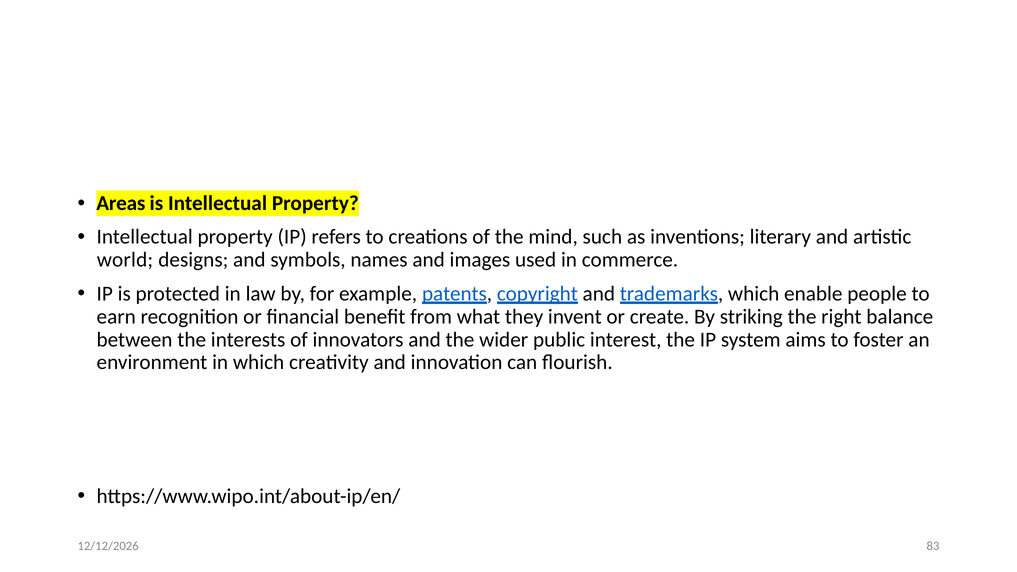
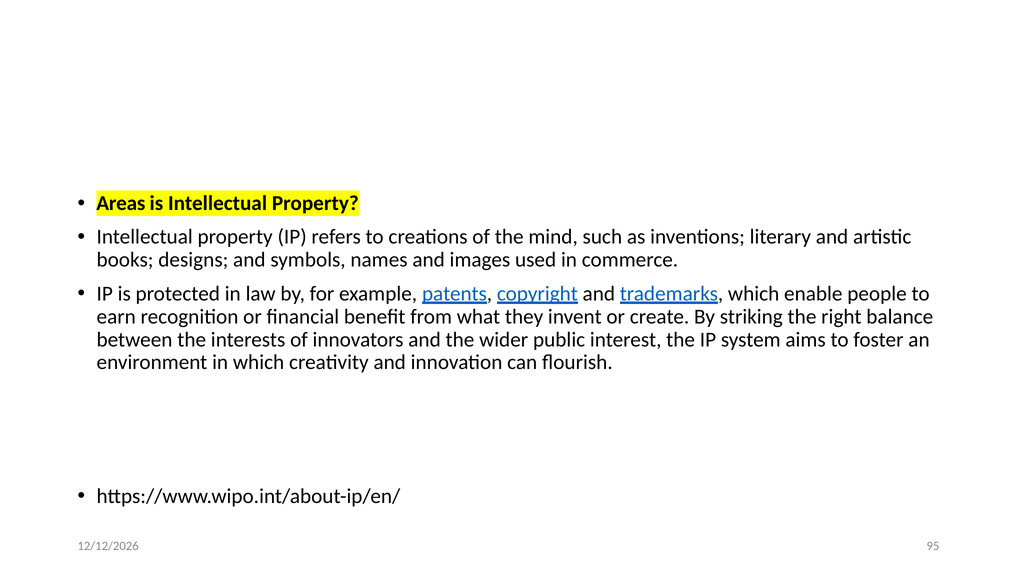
world: world -> books
83: 83 -> 95
